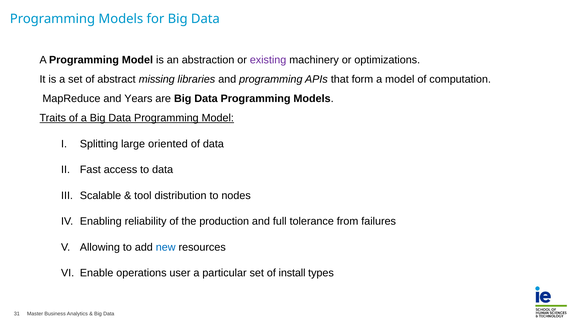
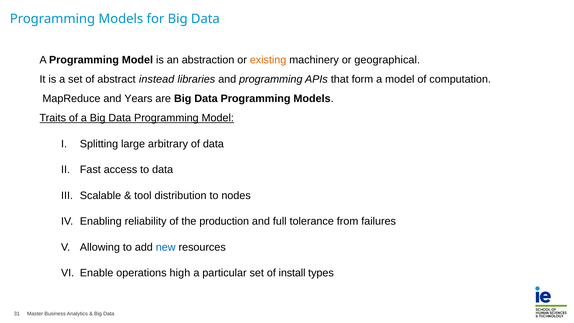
existing colour: purple -> orange
optimizations: optimizations -> geographical
missing: missing -> instead
oriented: oriented -> arbitrary
user: user -> high
